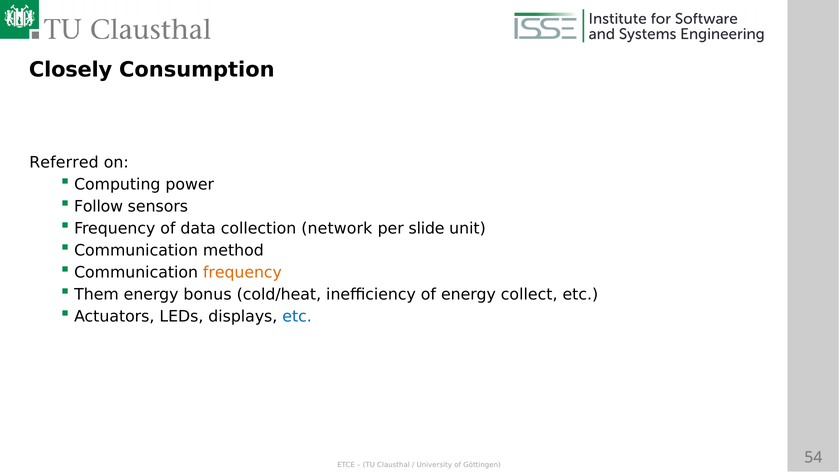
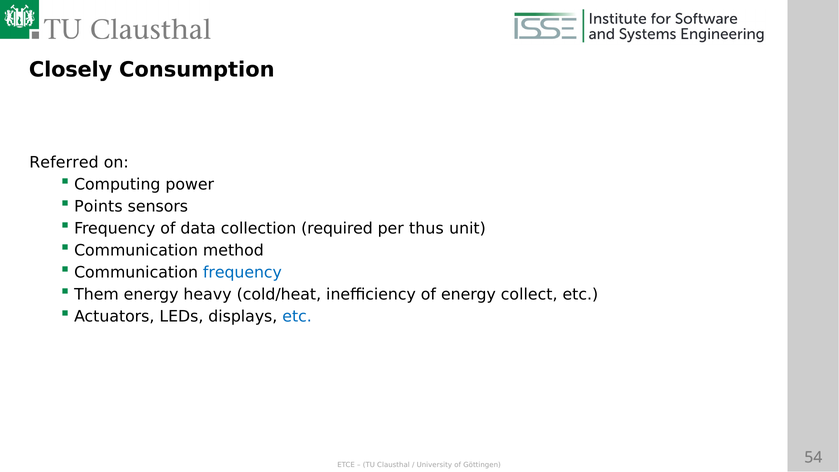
Follow: Follow -> Points
network: network -> required
slide: slide -> thus
frequency at (242, 273) colour: orange -> blue
bonus: bonus -> heavy
